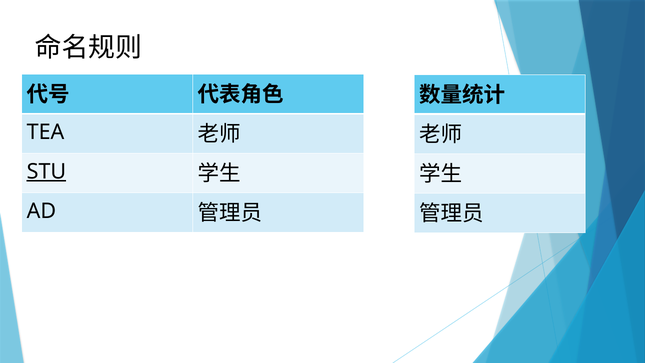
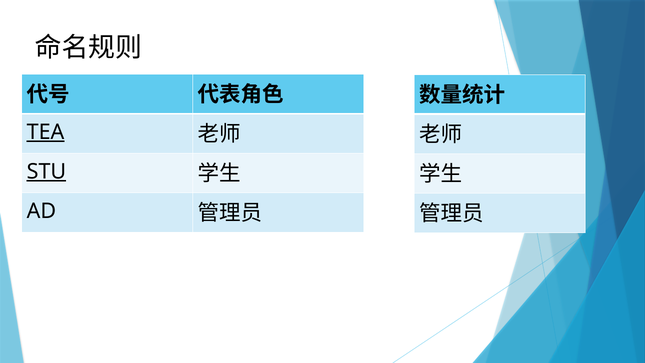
TEA underline: none -> present
